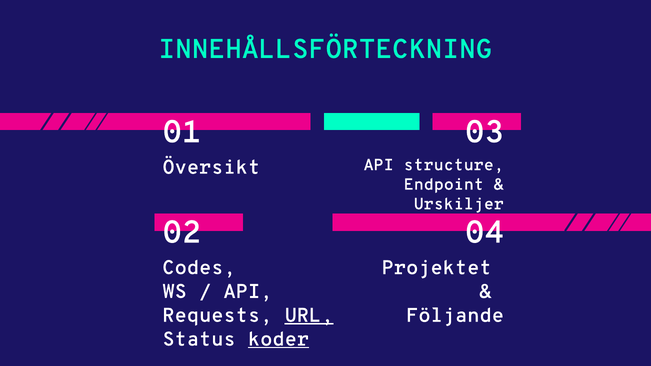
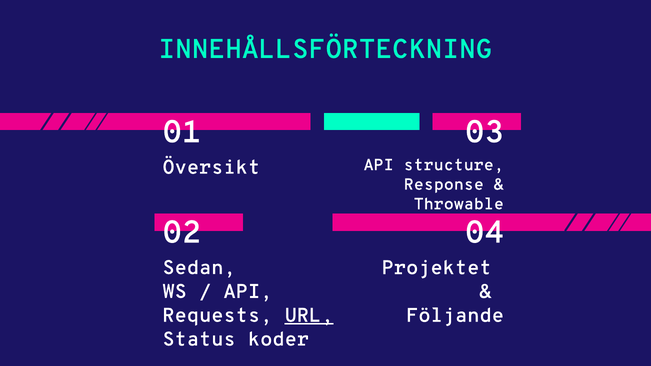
Endpoint: Endpoint -> Response
Urskiljer: Urskiljer -> Throwable
Codes: Codes -> Sedan
koder underline: present -> none
